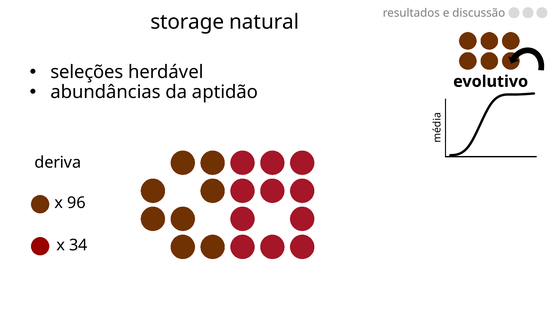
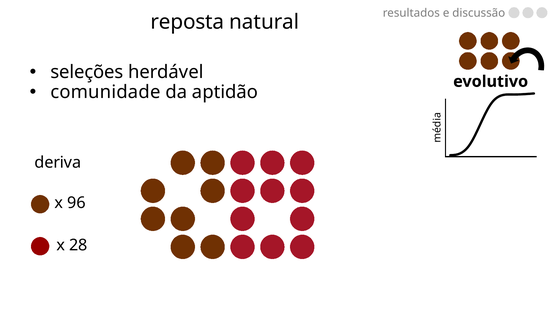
storage: storage -> reposta
abundâncias: abundâncias -> comunidade
34: 34 -> 28
